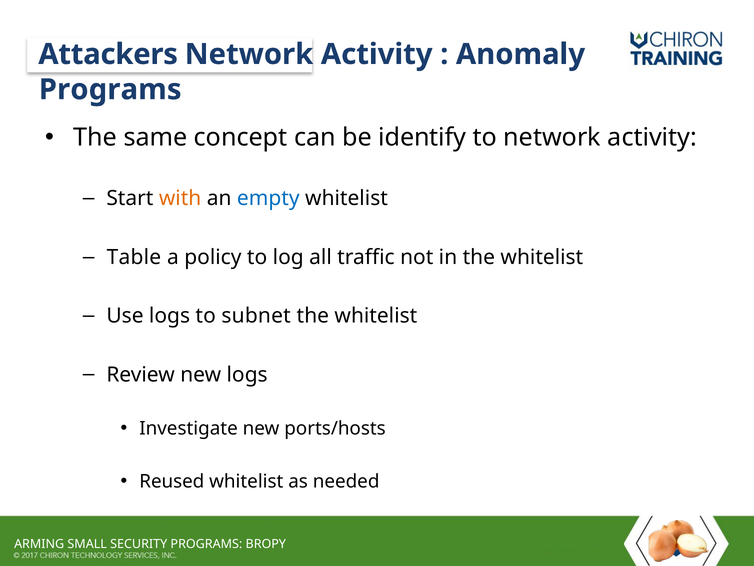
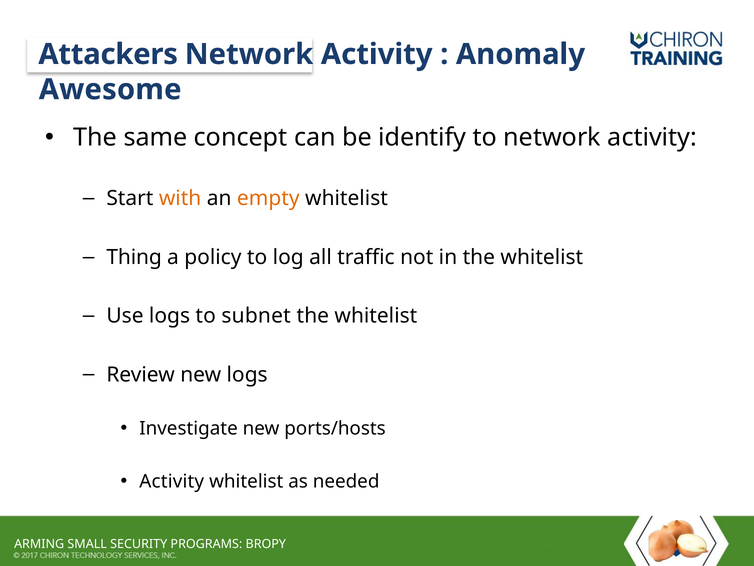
Programs at (110, 89): Programs -> Awesome
empty colour: blue -> orange
Table: Table -> Thing
Reused at (172, 481): Reused -> Activity
